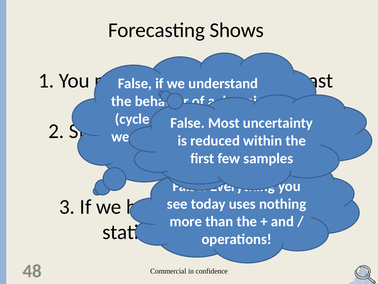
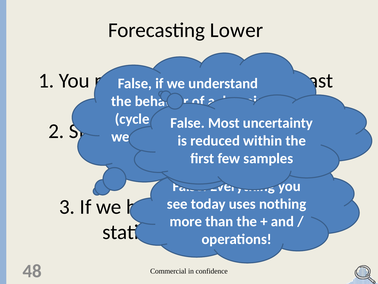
Shows: Shows -> Lower
